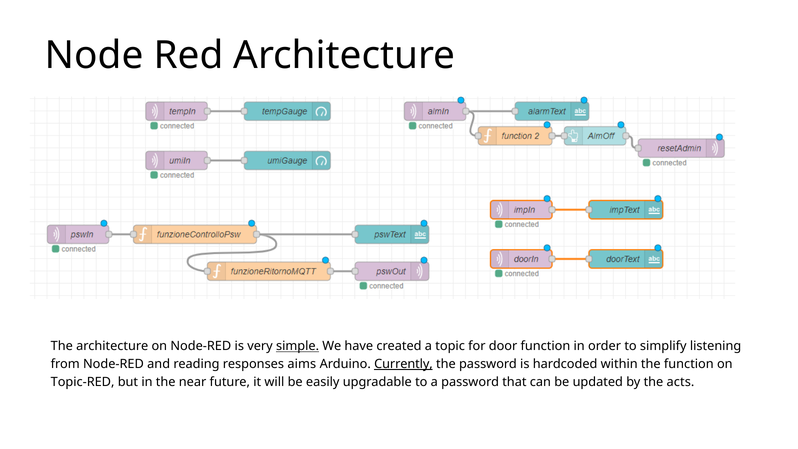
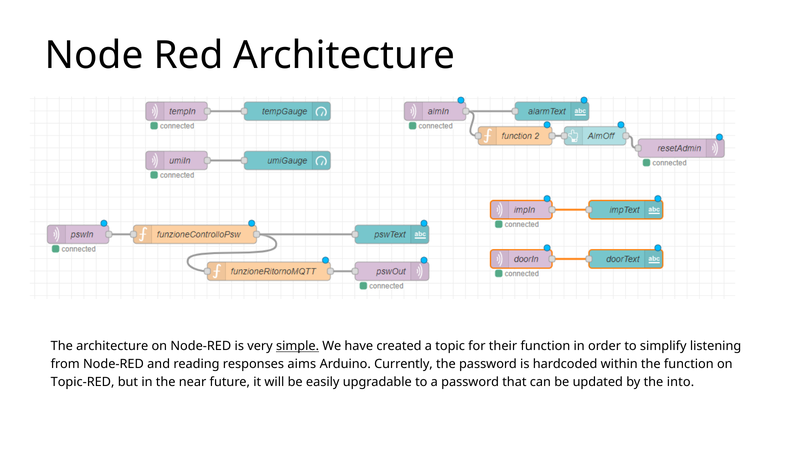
door: door -> their
Currently underline: present -> none
acts: acts -> into
